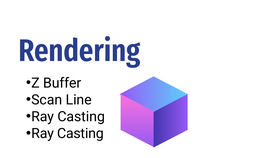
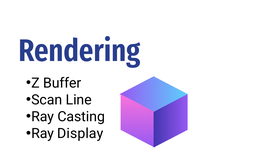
Casting at (80, 133): Casting -> Display
